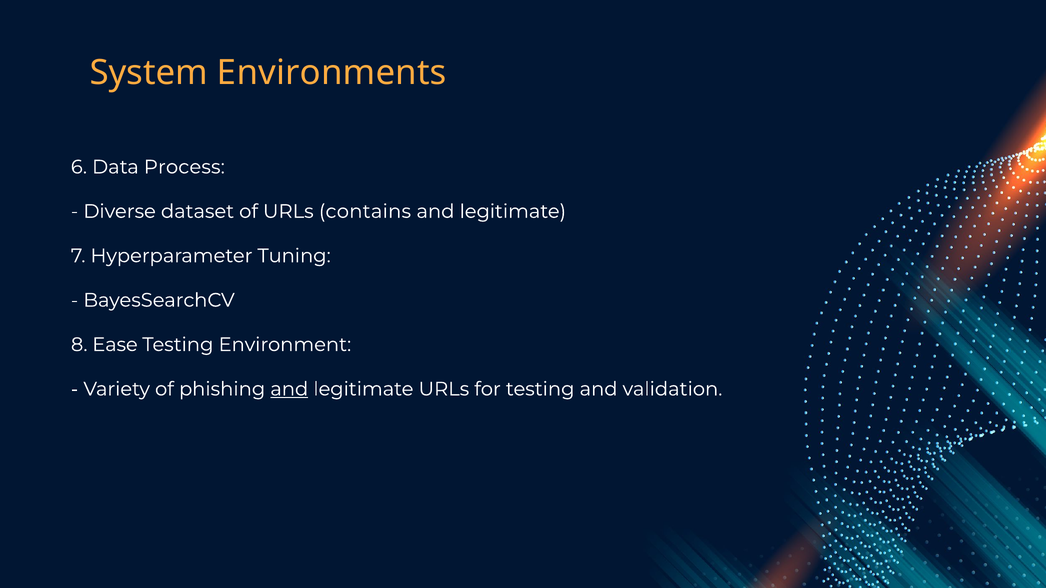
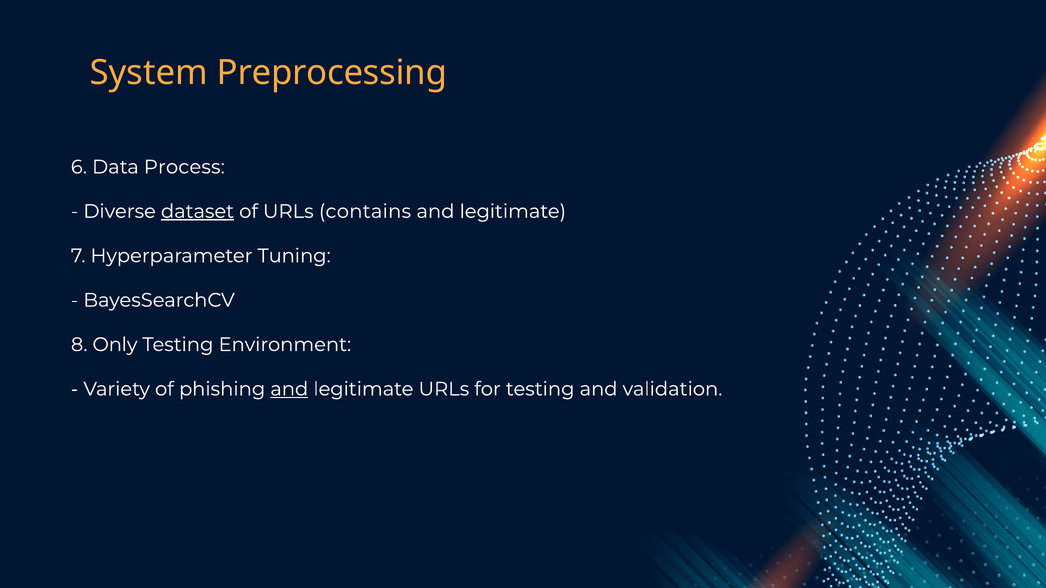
Environments: Environments -> Preprocessing
dataset underline: none -> present
Ease: Ease -> Only
